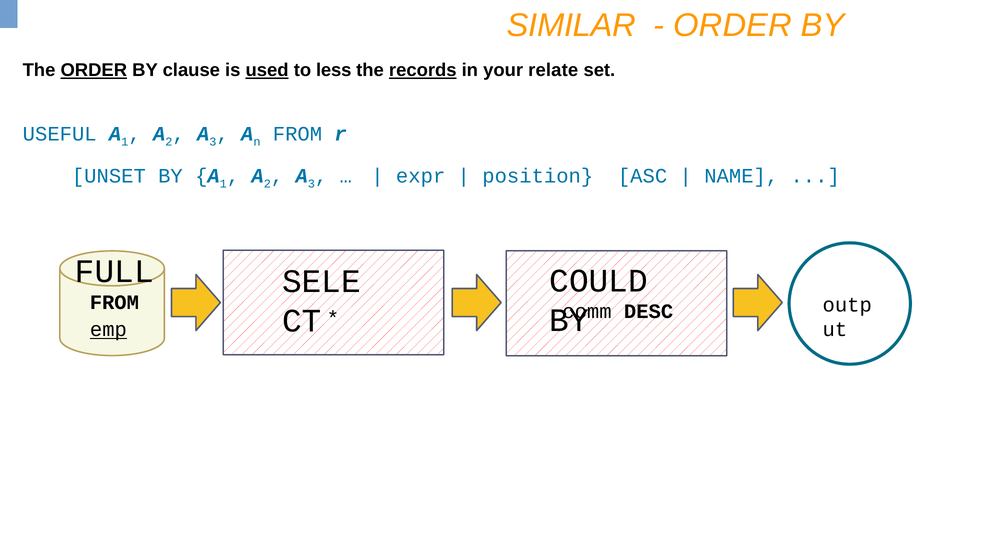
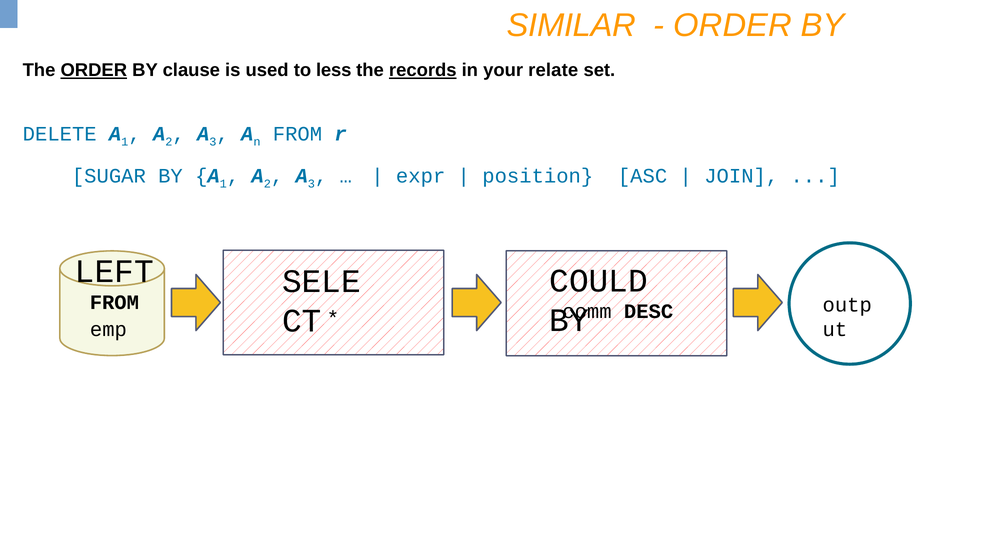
used underline: present -> none
USEFUL: USEFUL -> DELETE
UNSET: UNSET -> SUGAR
NAME: NAME -> JOIN
FULL: FULL -> LEFT
emp underline: present -> none
